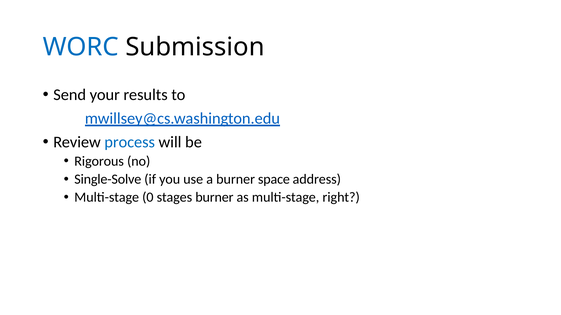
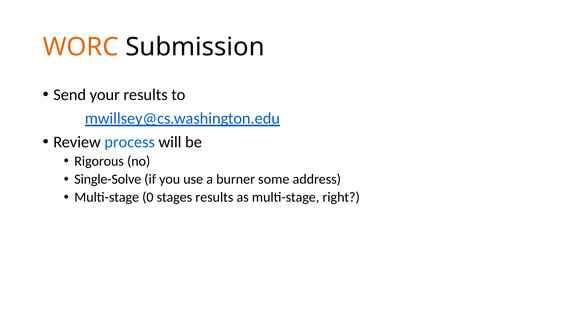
WORC colour: blue -> orange
space: space -> some
stages burner: burner -> results
